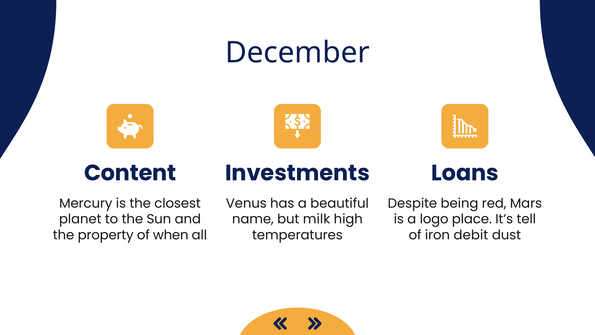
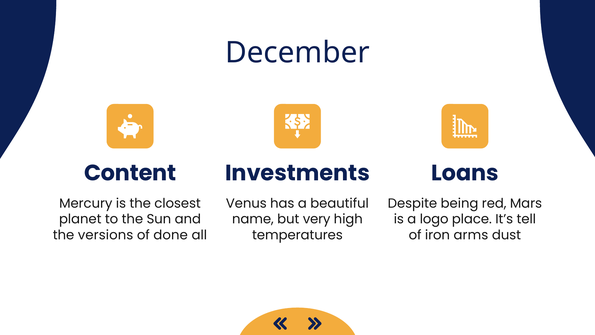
milk: milk -> very
property: property -> versions
when: when -> done
debit: debit -> arms
